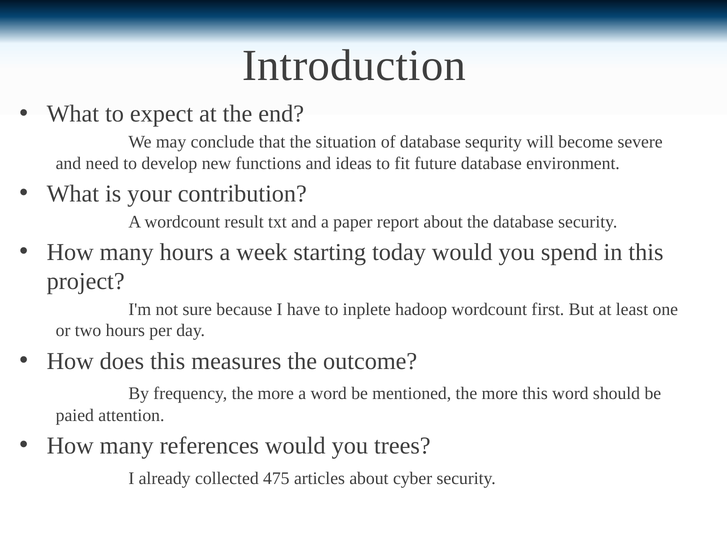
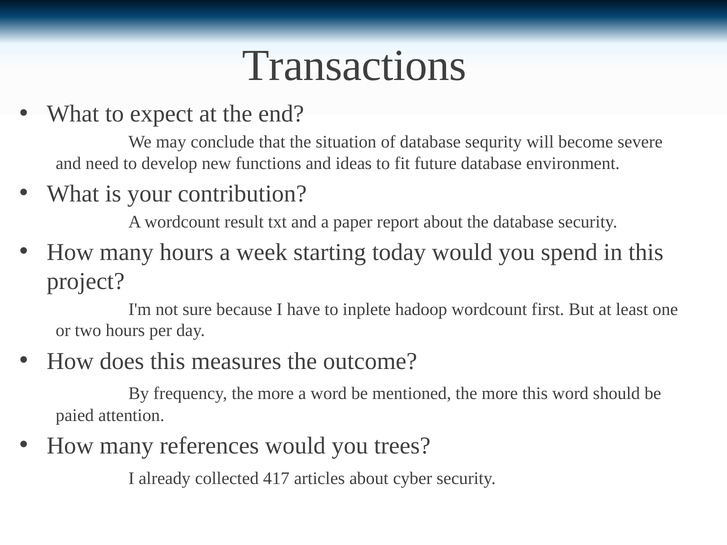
Introduction: Introduction -> Transactions
475: 475 -> 417
